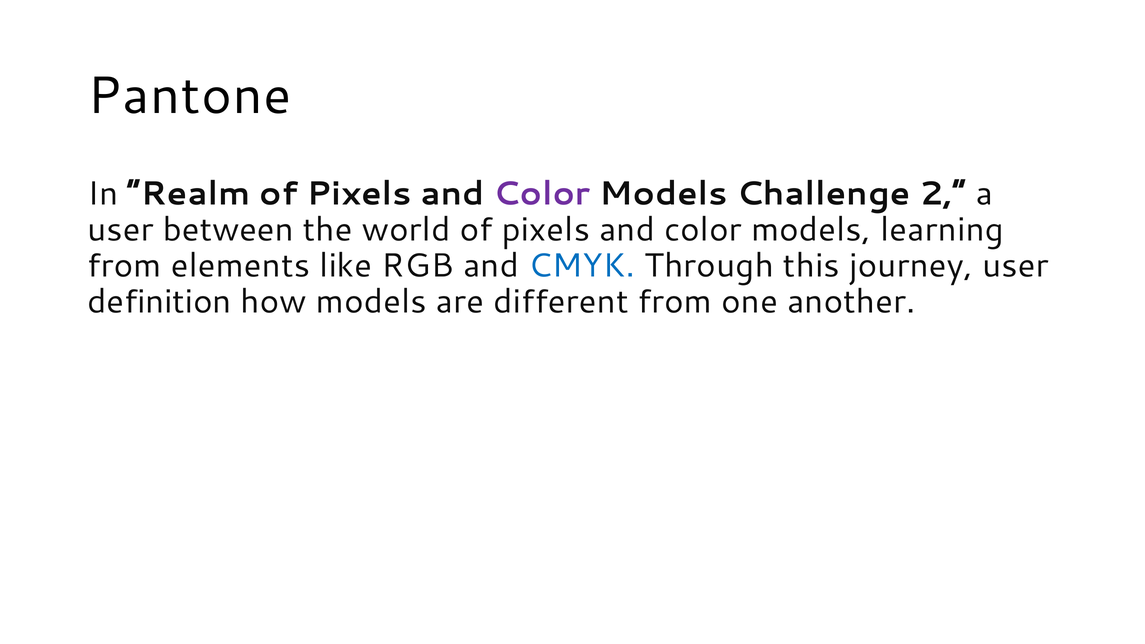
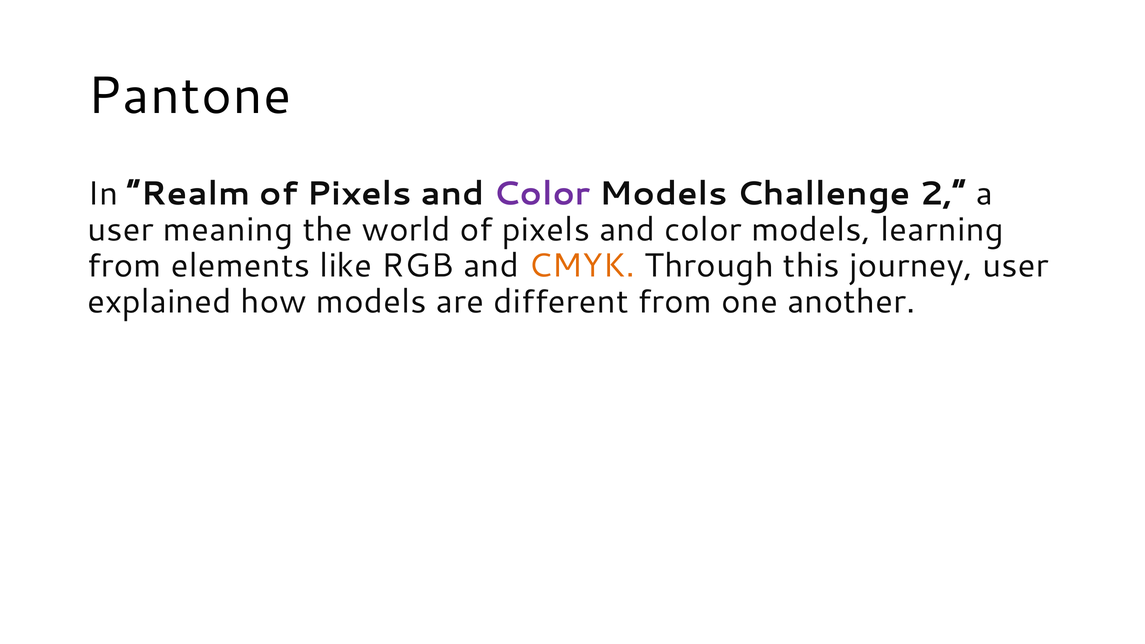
between: between -> meaning
CMYK colour: blue -> orange
definition: definition -> explained
